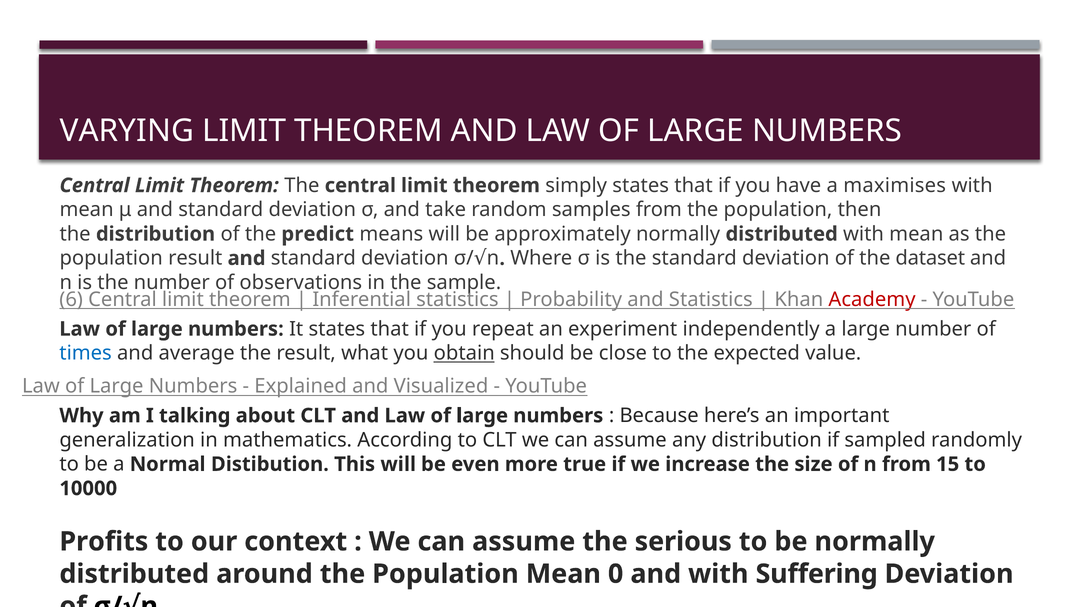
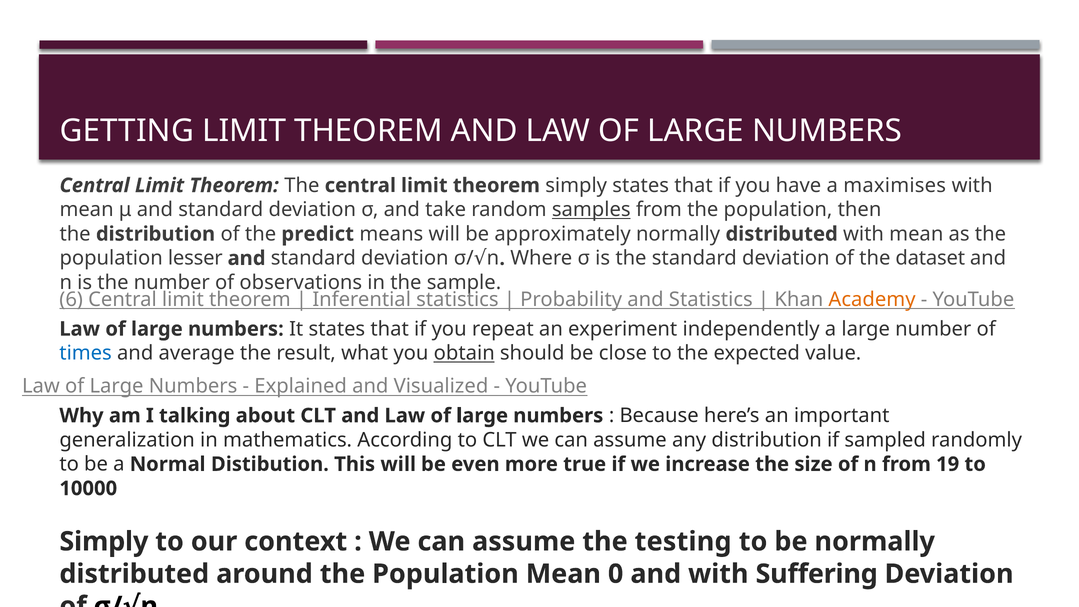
VARYING: VARYING -> GETTING
samples underline: none -> present
population result: result -> lesser
Academy colour: red -> orange
15: 15 -> 19
Profits at (104, 542): Profits -> Simply
serious: serious -> testing
